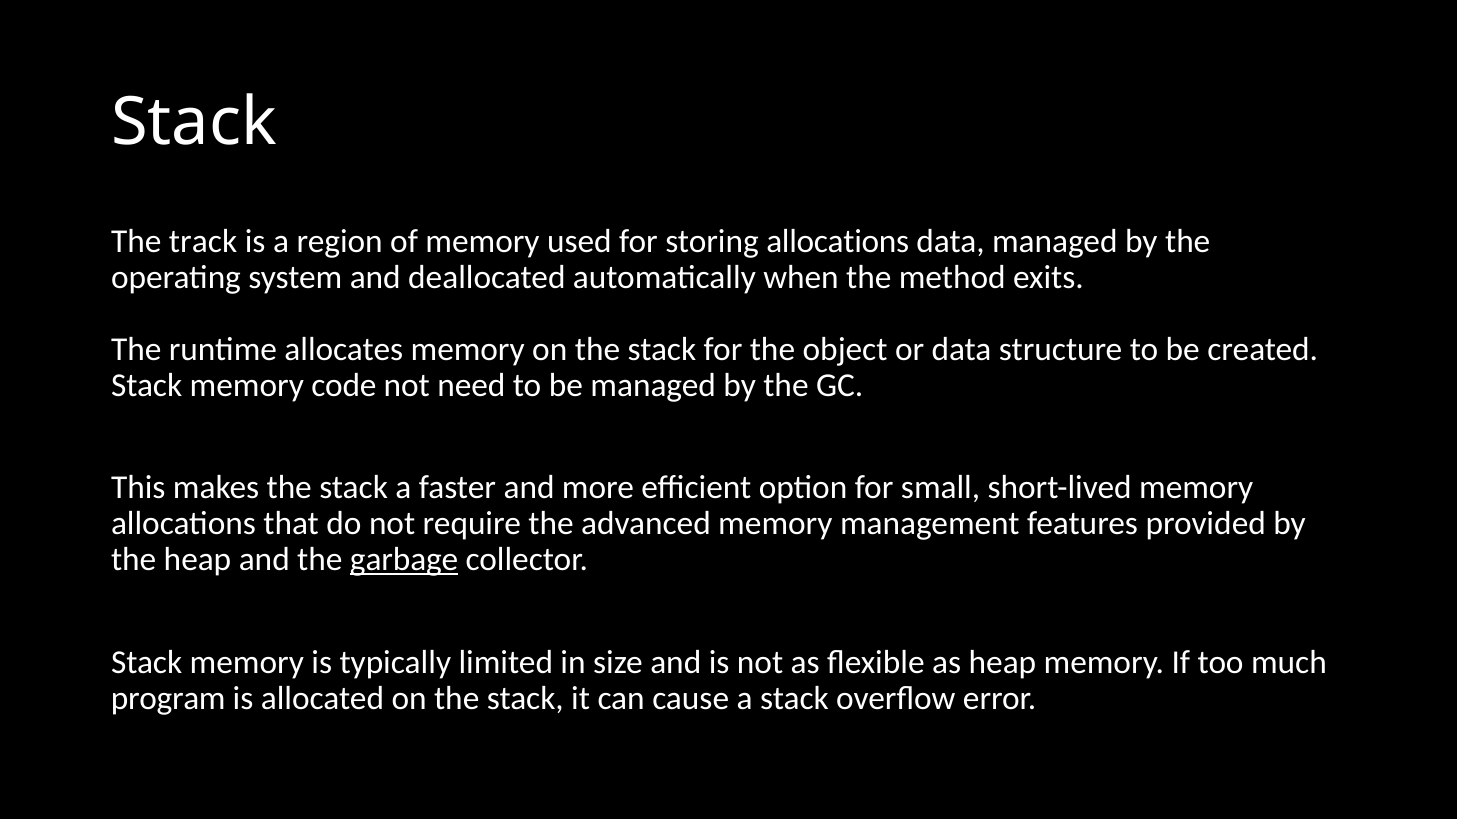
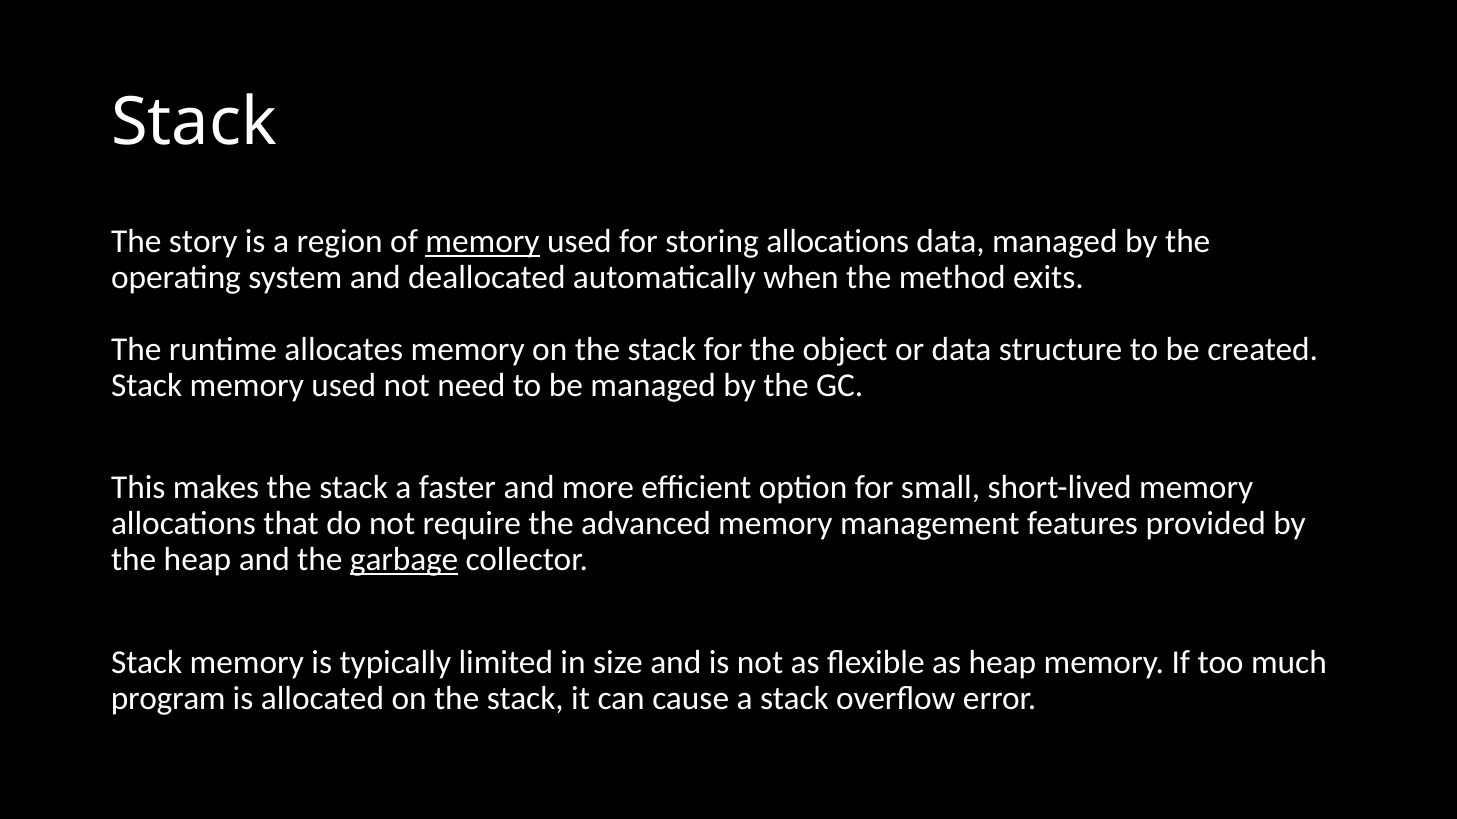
track: track -> story
memory at (482, 241) underline: none -> present
Stack memory code: code -> used
